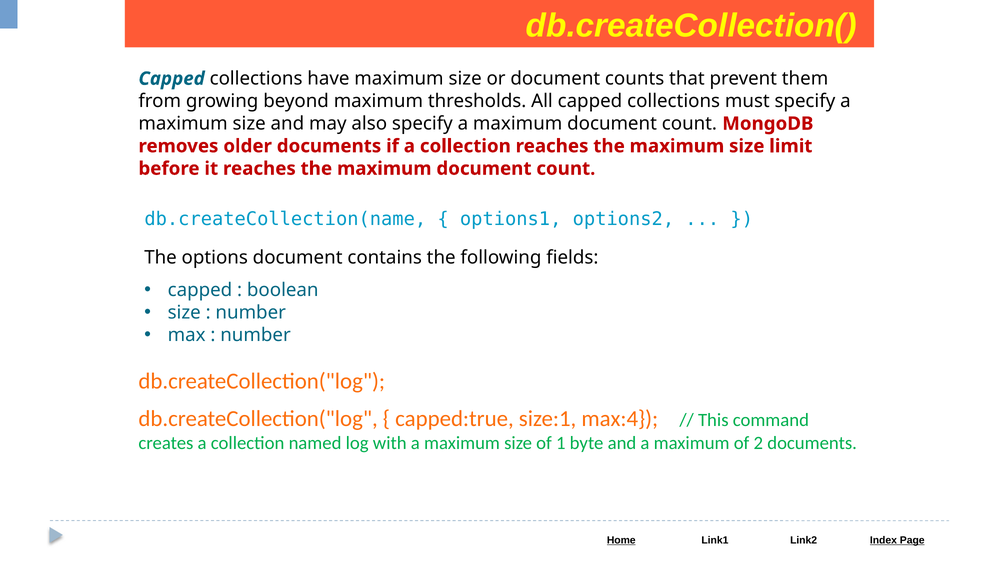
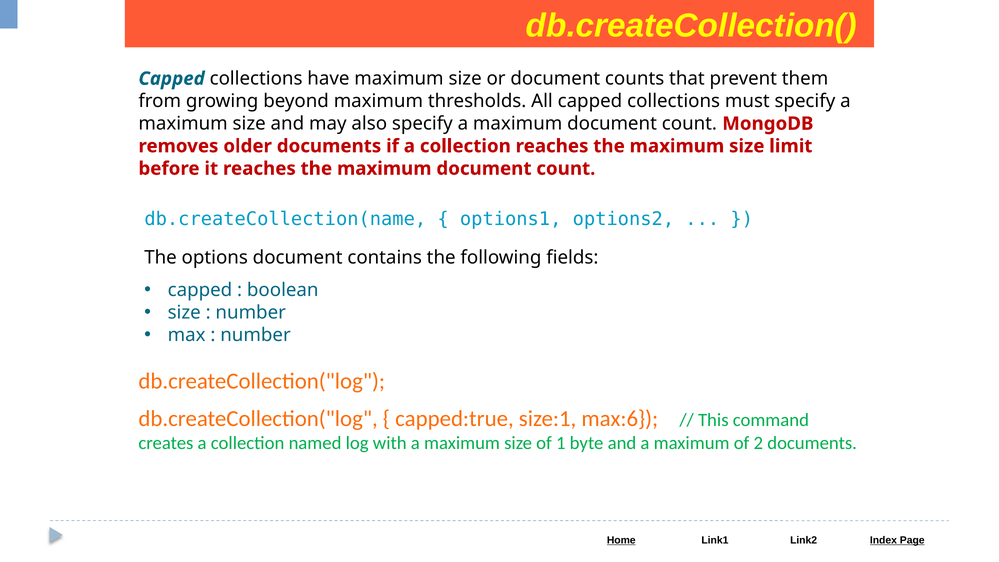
max:4: max:4 -> max:6
